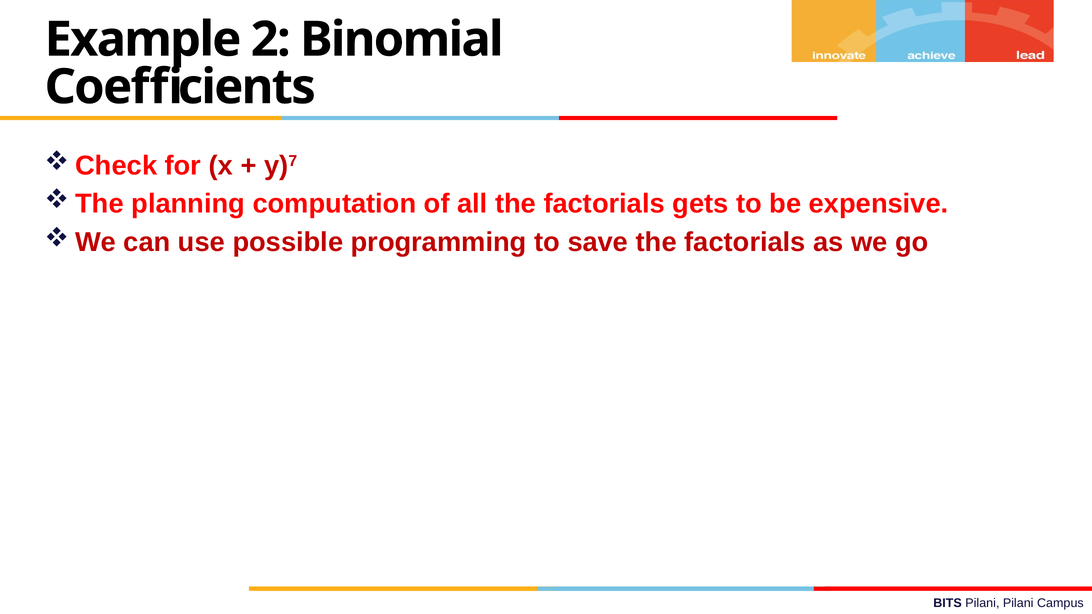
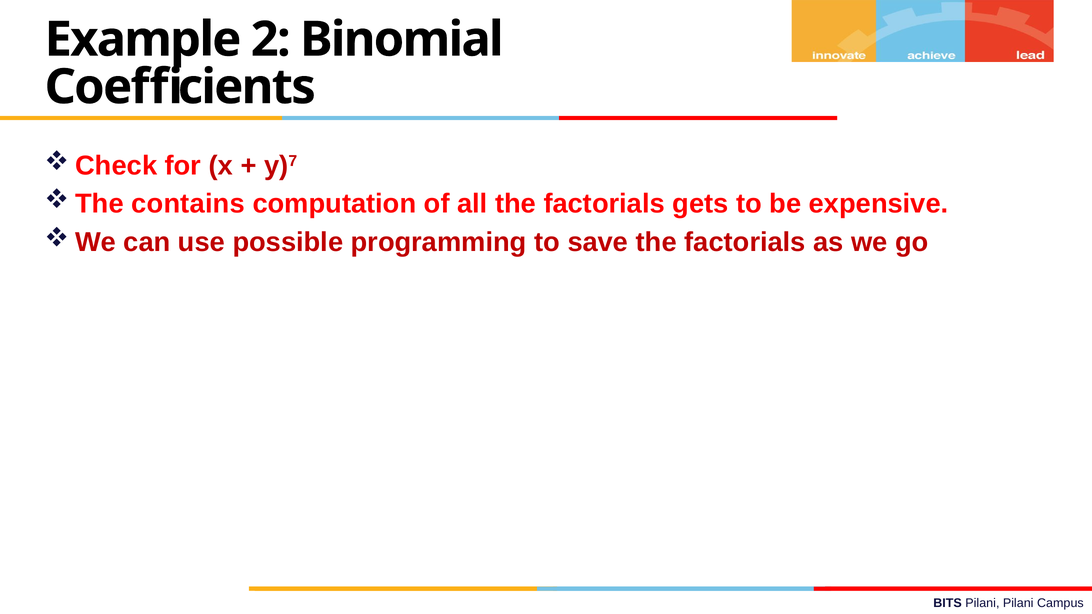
planning: planning -> contains
